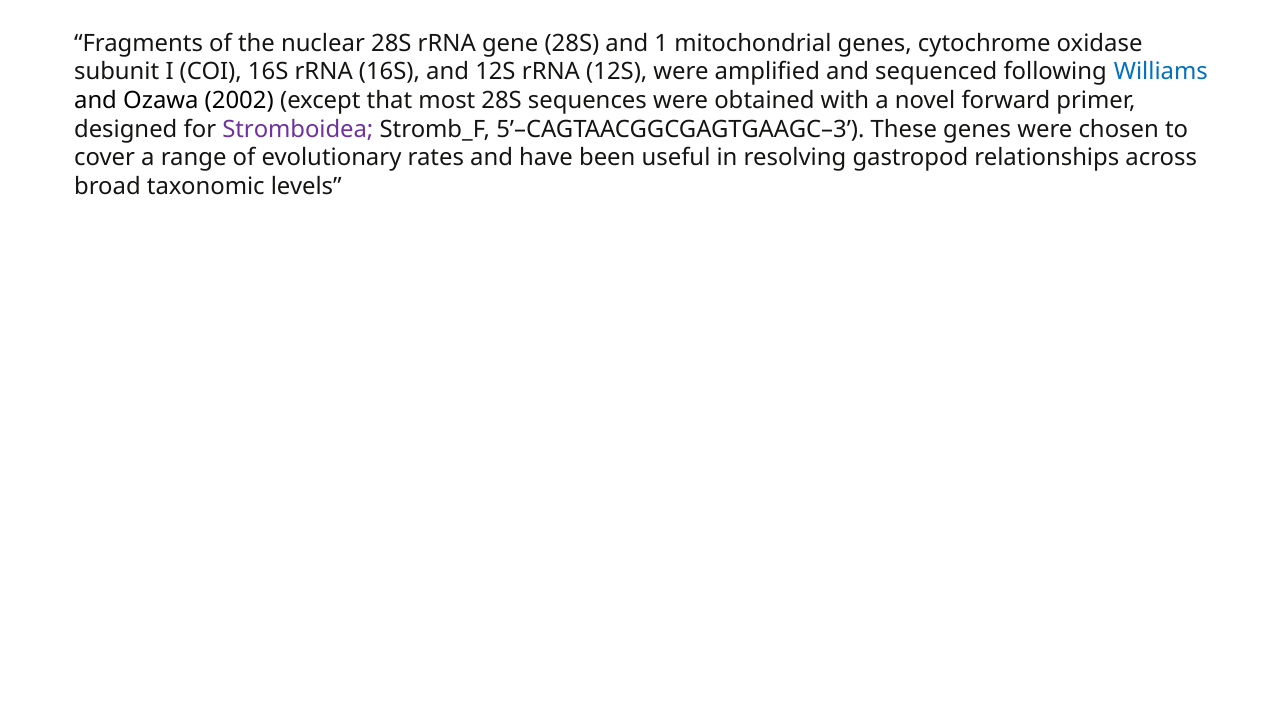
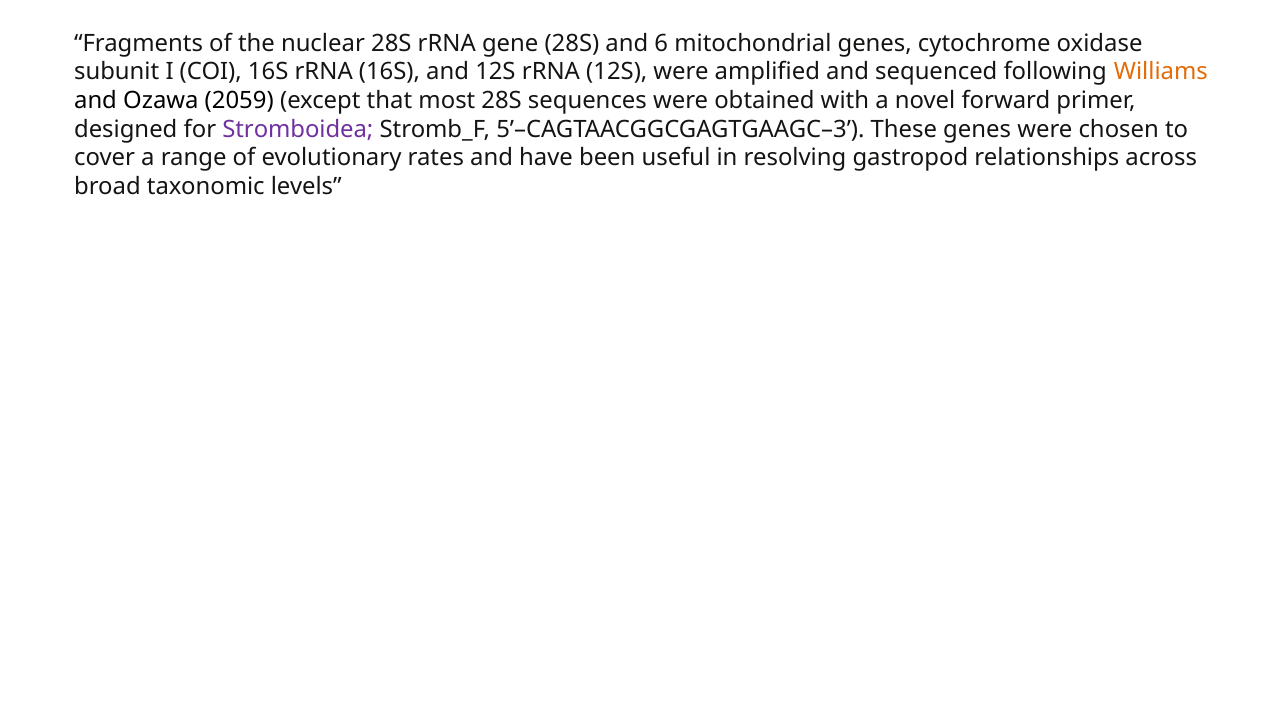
1: 1 -> 6
Williams colour: blue -> orange
2002: 2002 -> 2059
